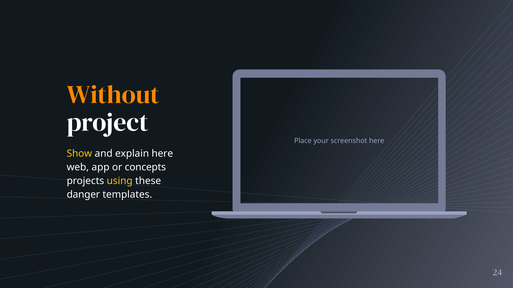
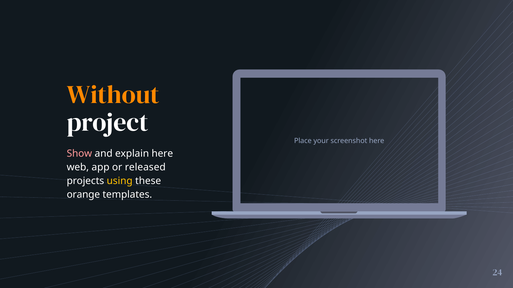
Show colour: yellow -> pink
concepts: concepts -> released
danger: danger -> orange
